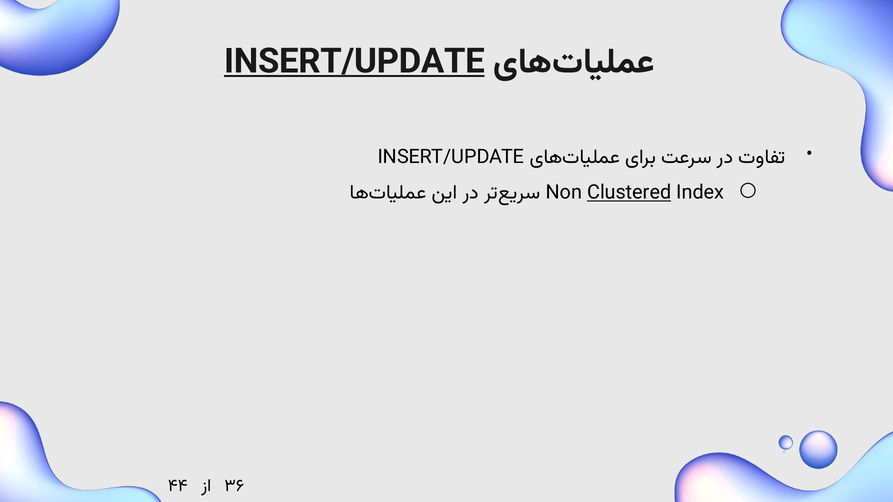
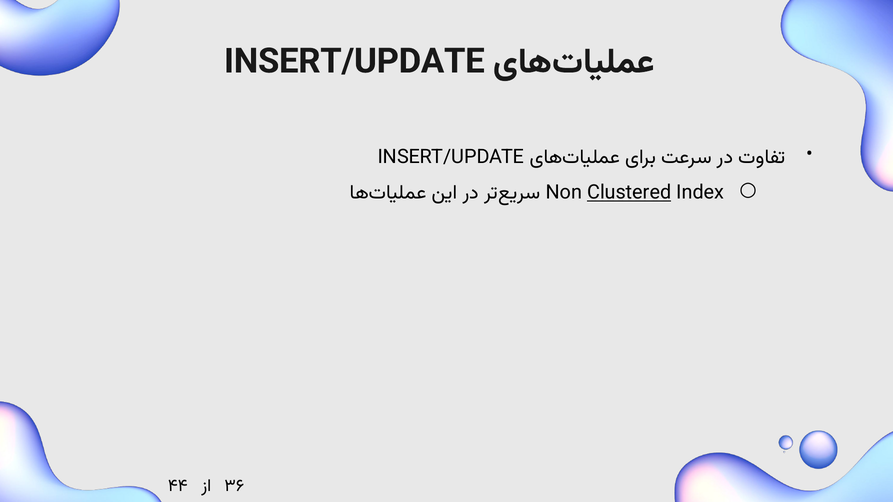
INSERT/UPDATE at (354, 61) underline: present -> none
